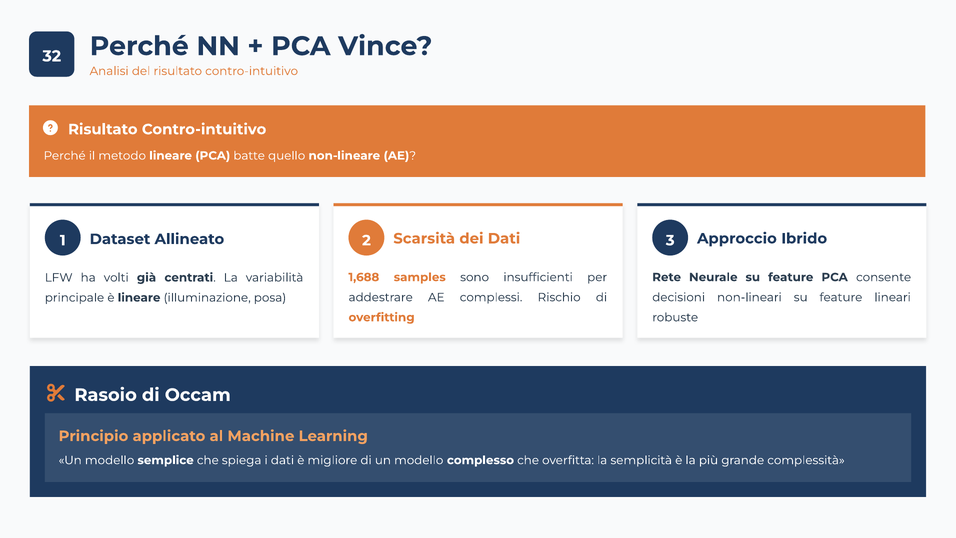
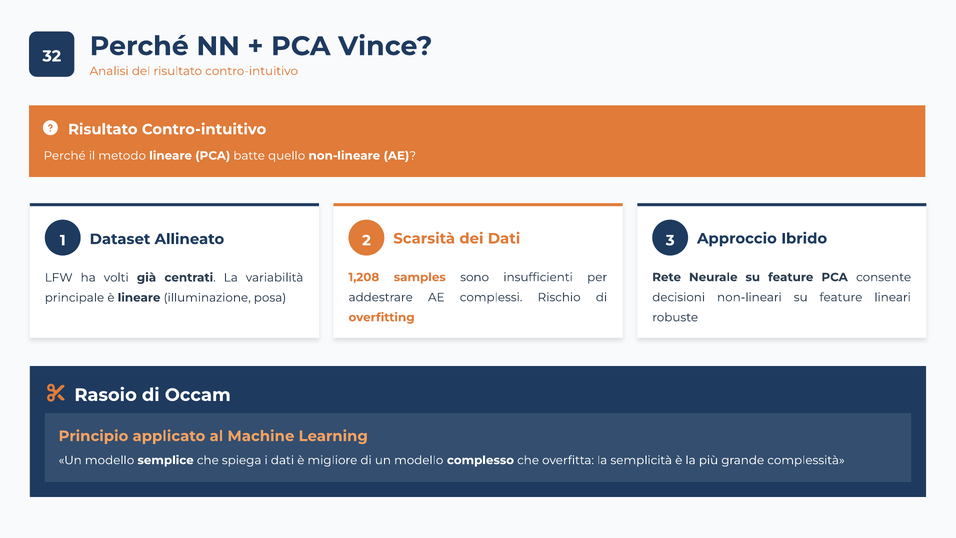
1,688: 1,688 -> 1,208
